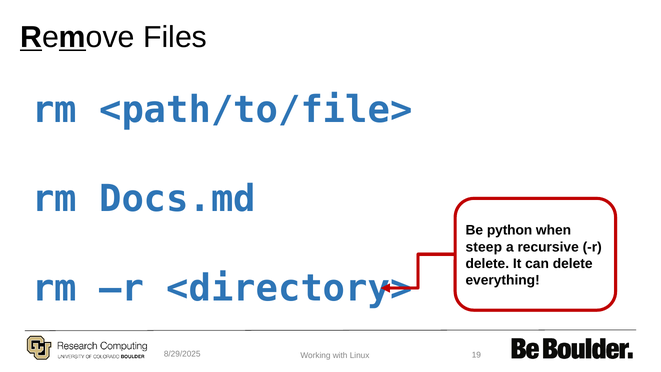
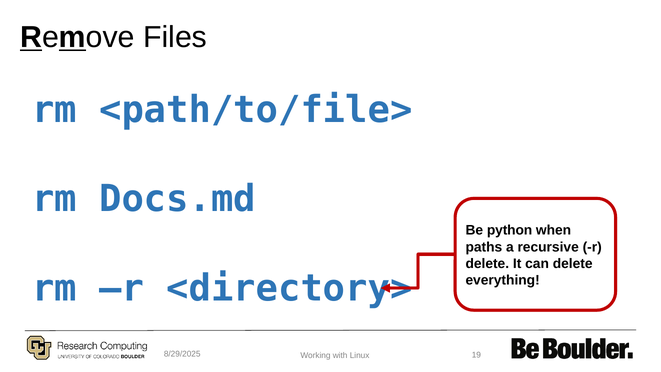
steep: steep -> paths
